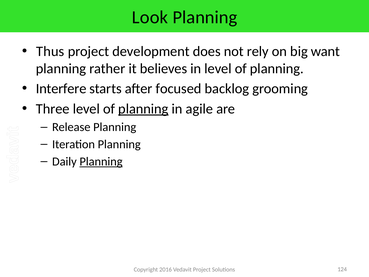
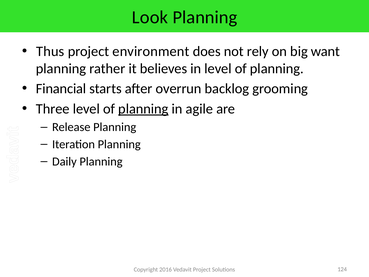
development: development -> environment
Interfere: Interfere -> Financial
focused: focused -> overrun
Planning at (101, 161) underline: present -> none
